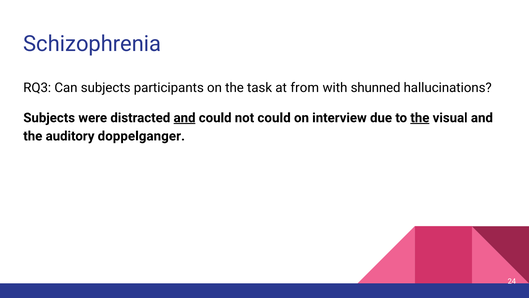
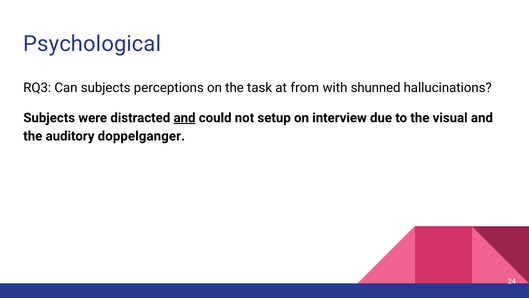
Schizophrenia: Schizophrenia -> Psychological
participants: participants -> perceptions
not could: could -> setup
the at (420, 118) underline: present -> none
